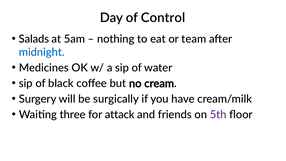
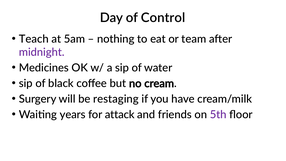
Salads: Salads -> Teach
midnight colour: blue -> purple
surgically: surgically -> restaging
three: three -> years
